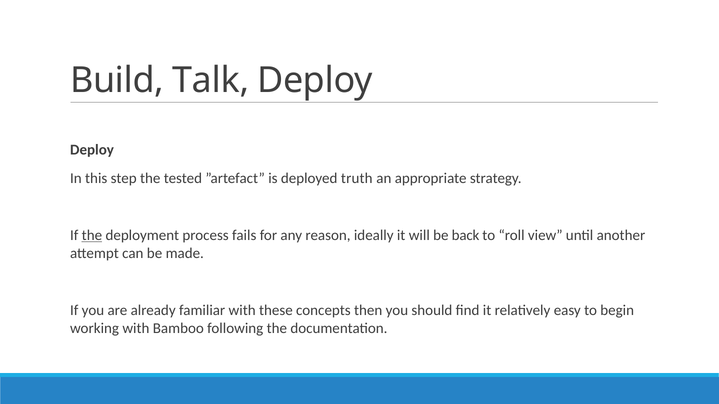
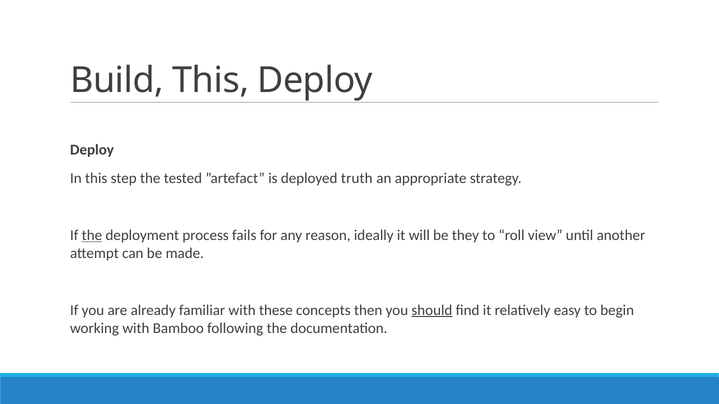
Build Talk: Talk -> This
back: back -> they
should underline: none -> present
